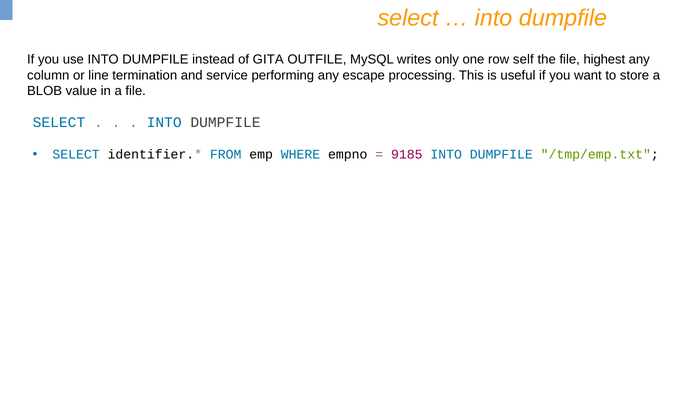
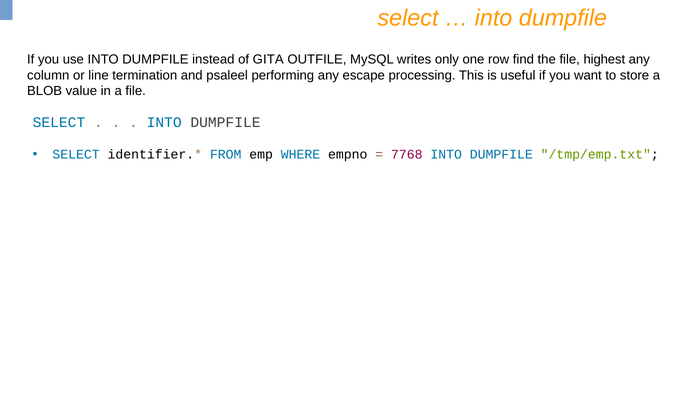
self: self -> find
service: service -> psaleel
9185: 9185 -> 7768
